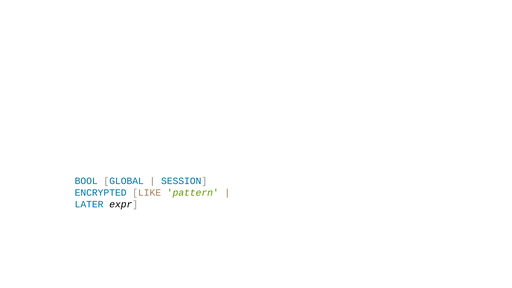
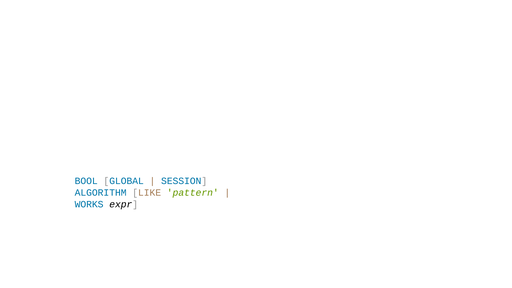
ENCRYPTED: ENCRYPTED -> ALGORITHM
LATER: LATER -> WORKS
